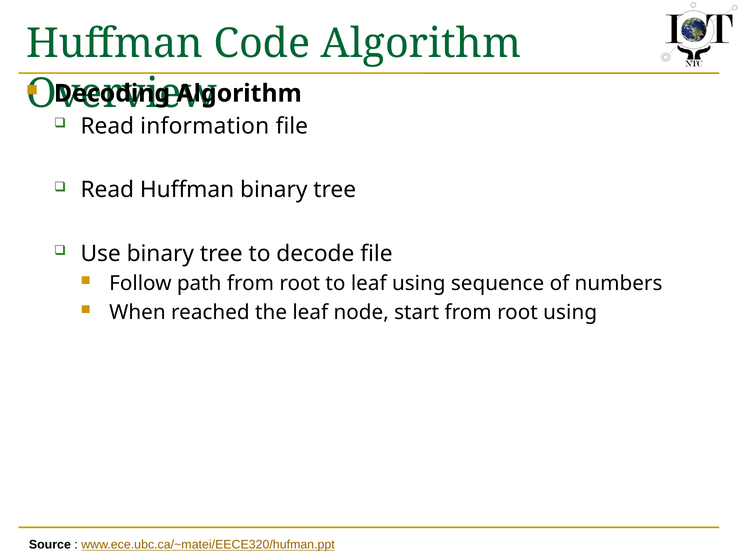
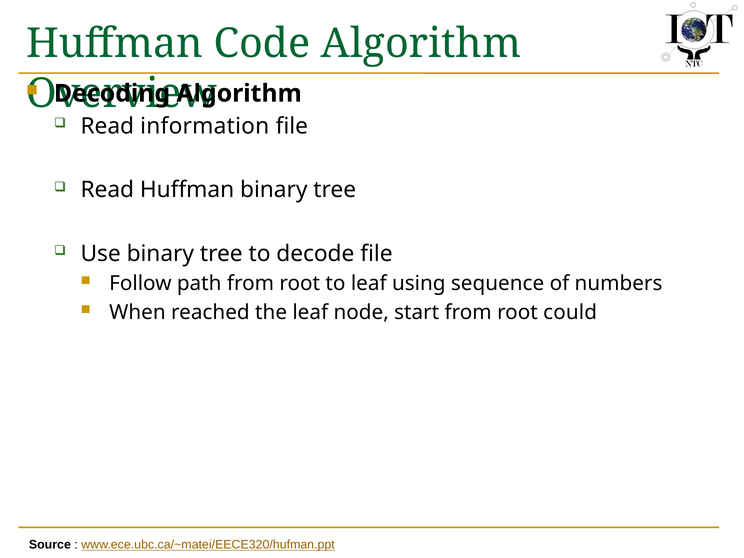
root using: using -> could
